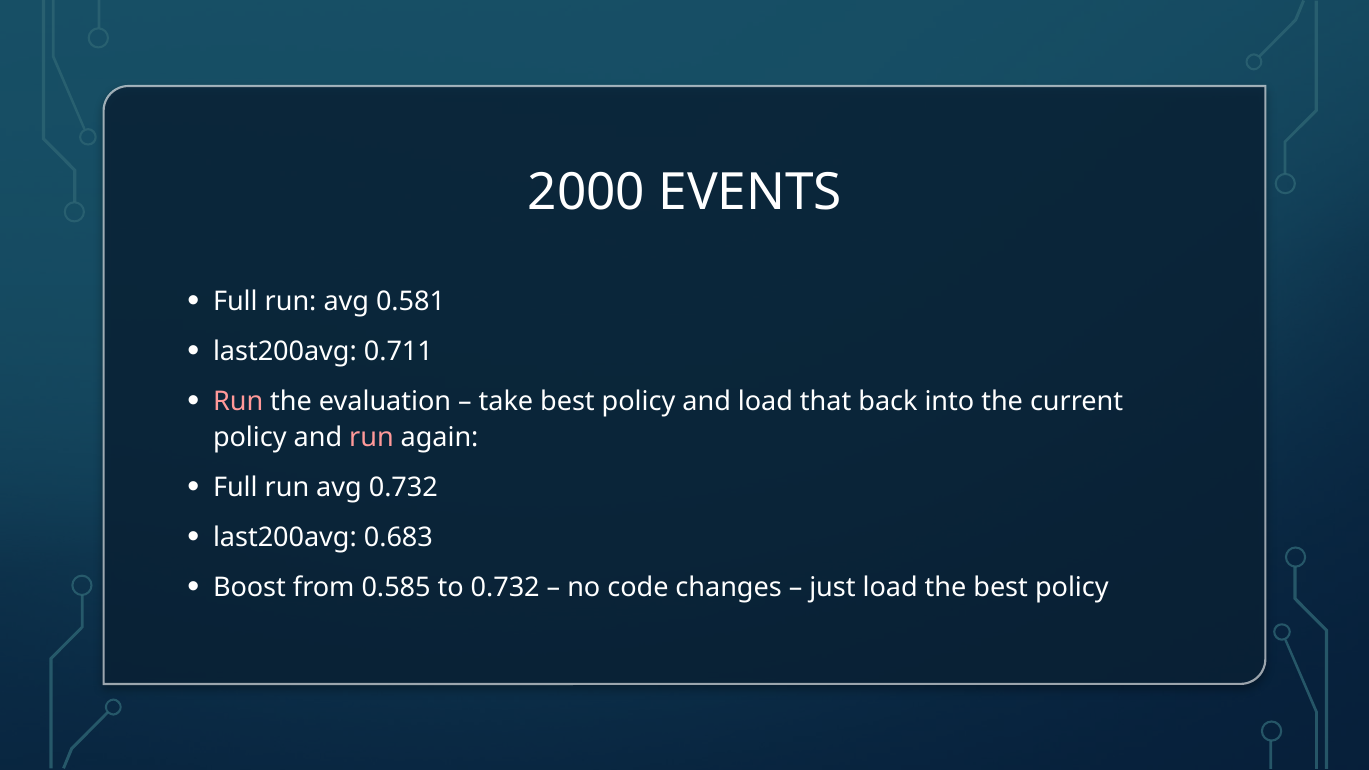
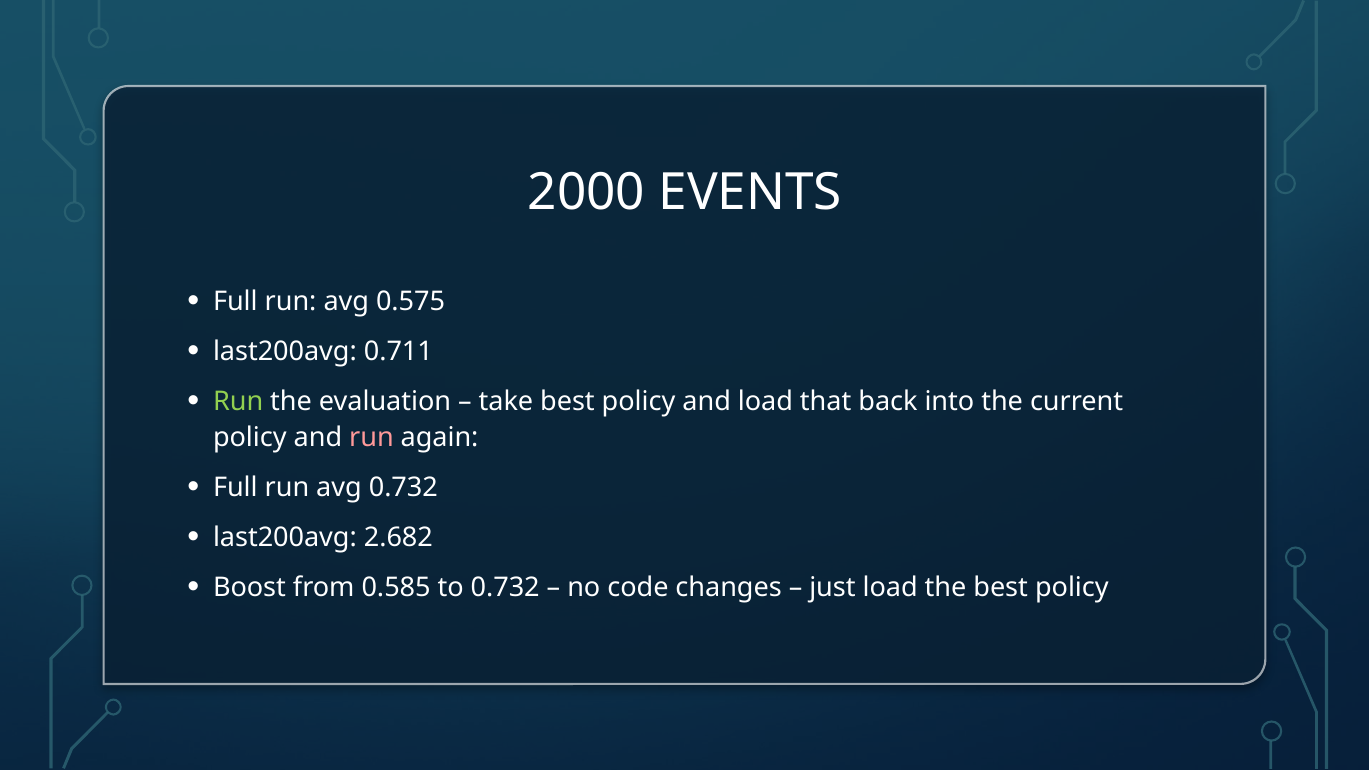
0.581: 0.581 -> 0.575
Run at (238, 402) colour: pink -> light green
0.683: 0.683 -> 2.682
